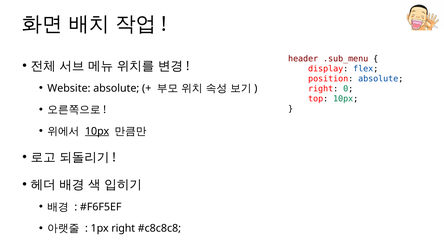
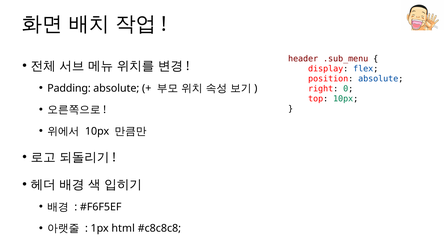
Website: Website -> Padding
10px at (97, 131) underline: present -> none
1px right: right -> html
